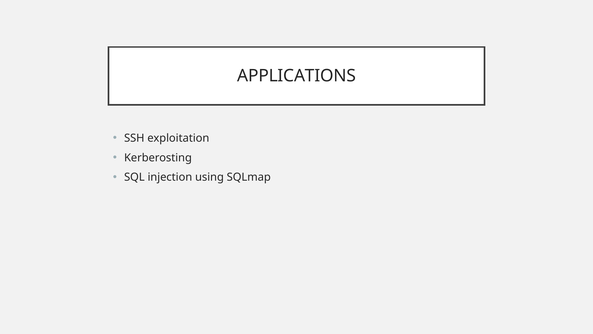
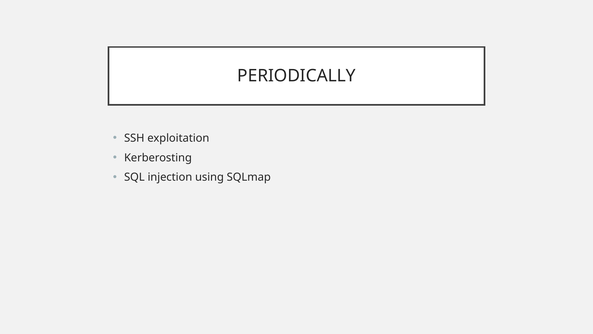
APPLICATIONS: APPLICATIONS -> PERIODICALLY
